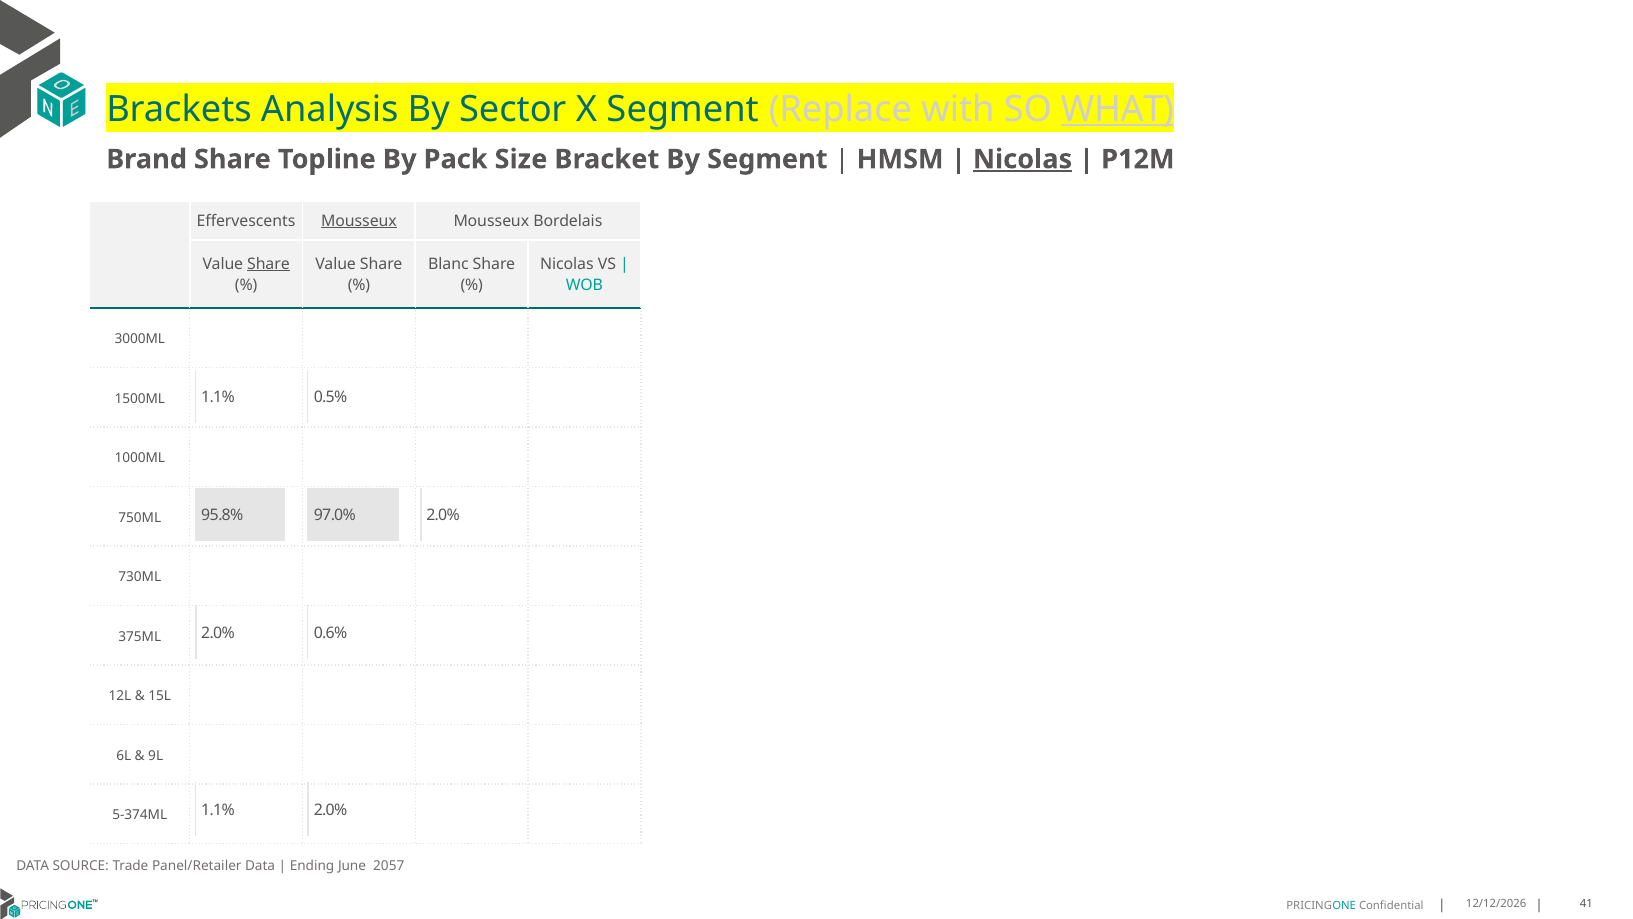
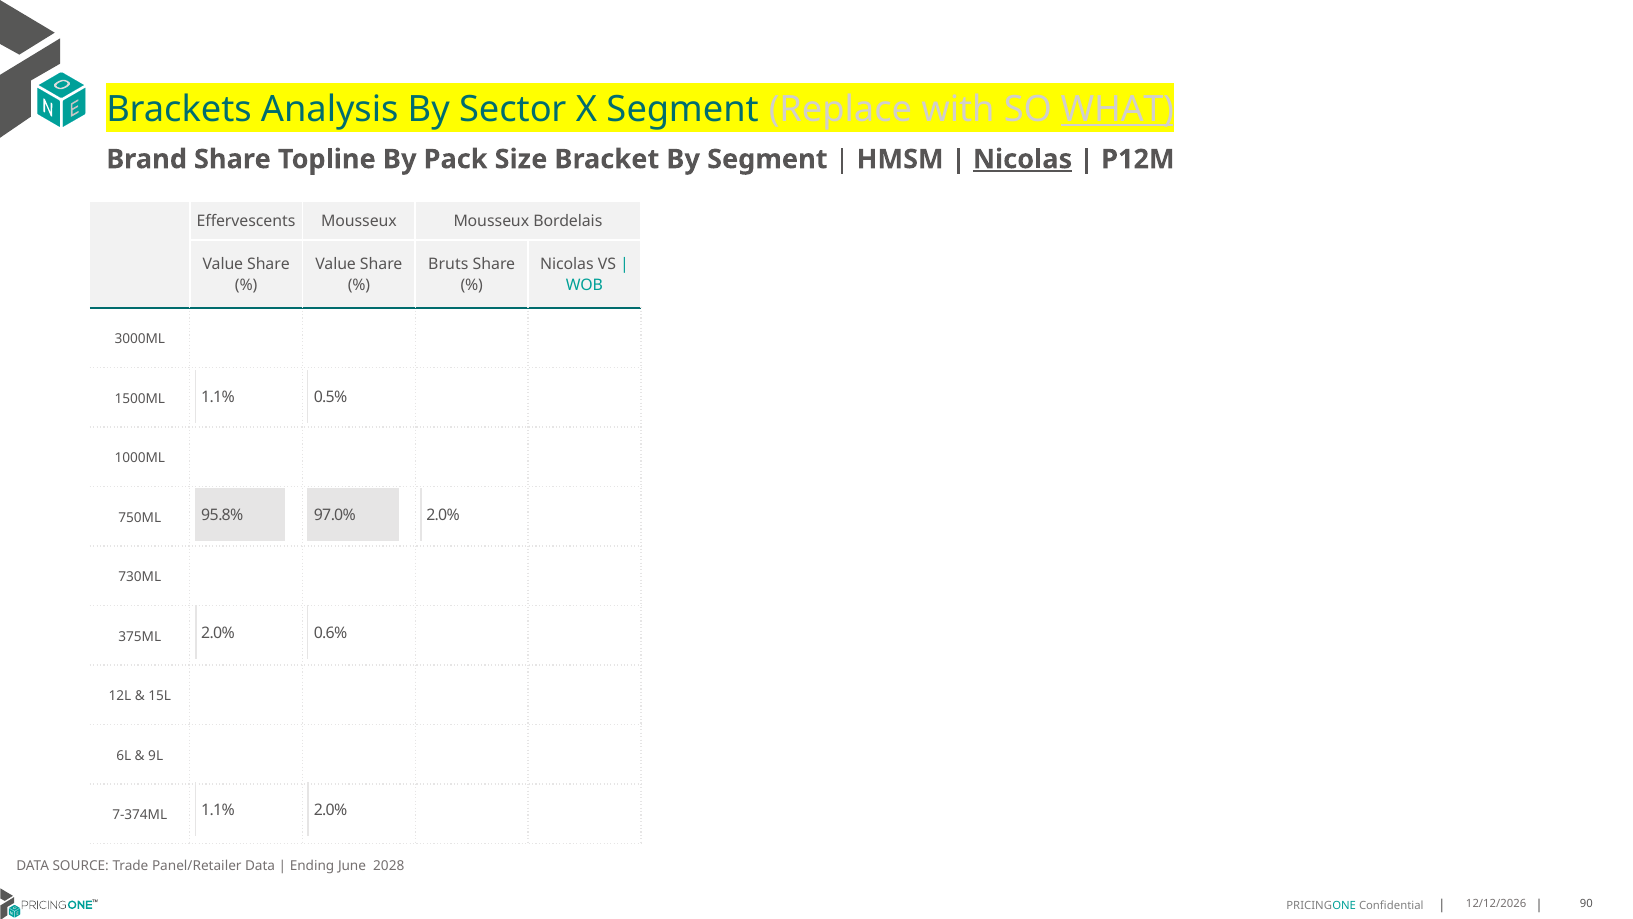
Mousseux at (359, 221) underline: present -> none
Share at (268, 264) underline: present -> none
Blanc: Blanc -> Bruts
5-374ML: 5-374ML -> 7-374ML
2057: 2057 -> 2028
41: 41 -> 90
